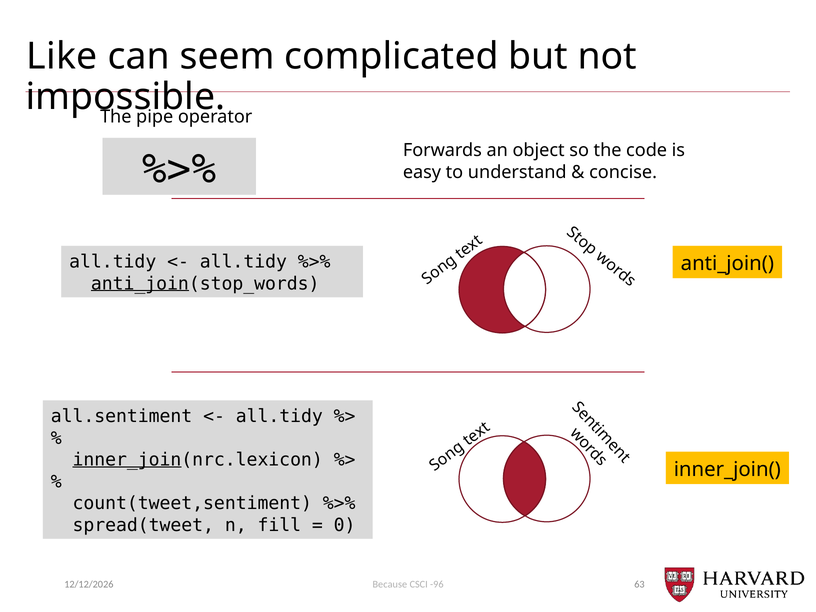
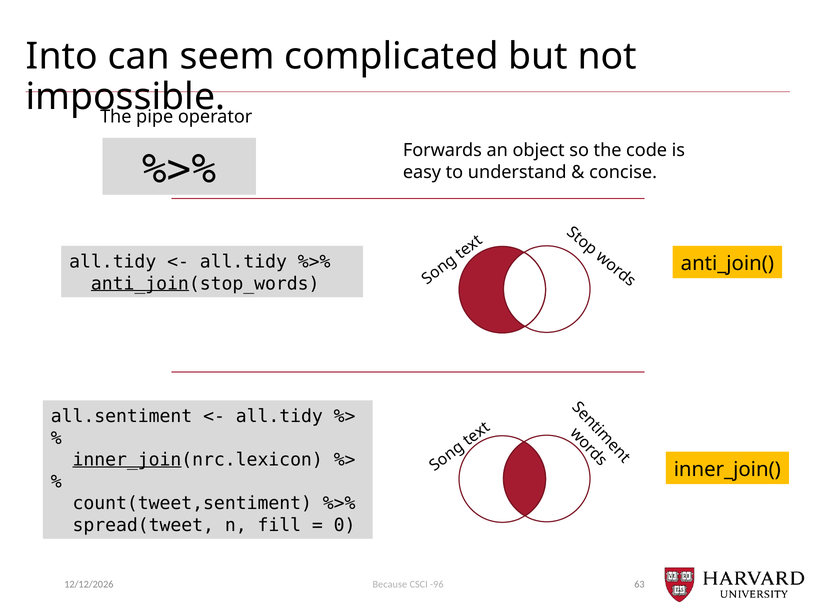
Like: Like -> Into
